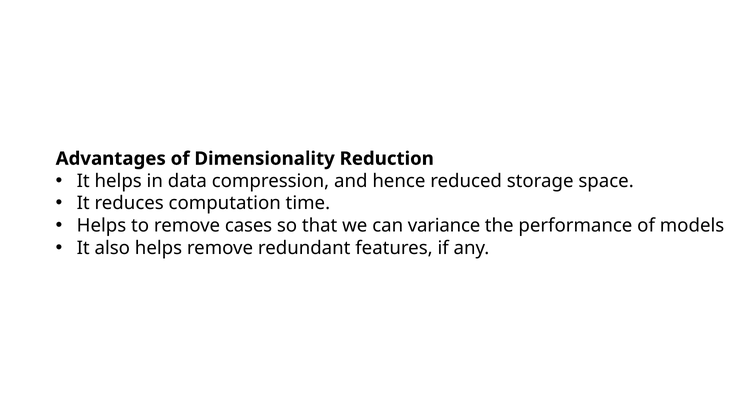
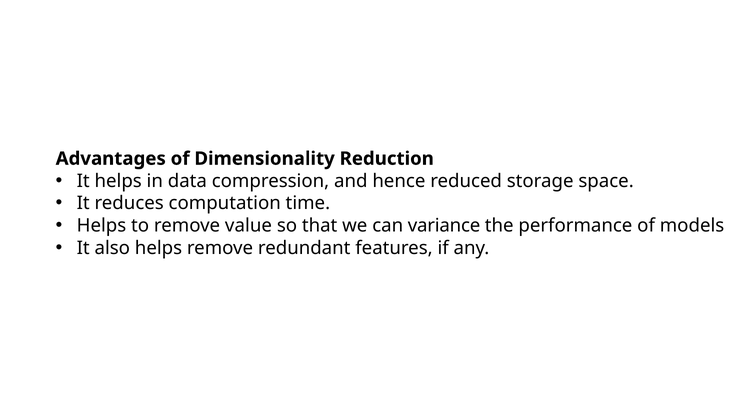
cases: cases -> value
